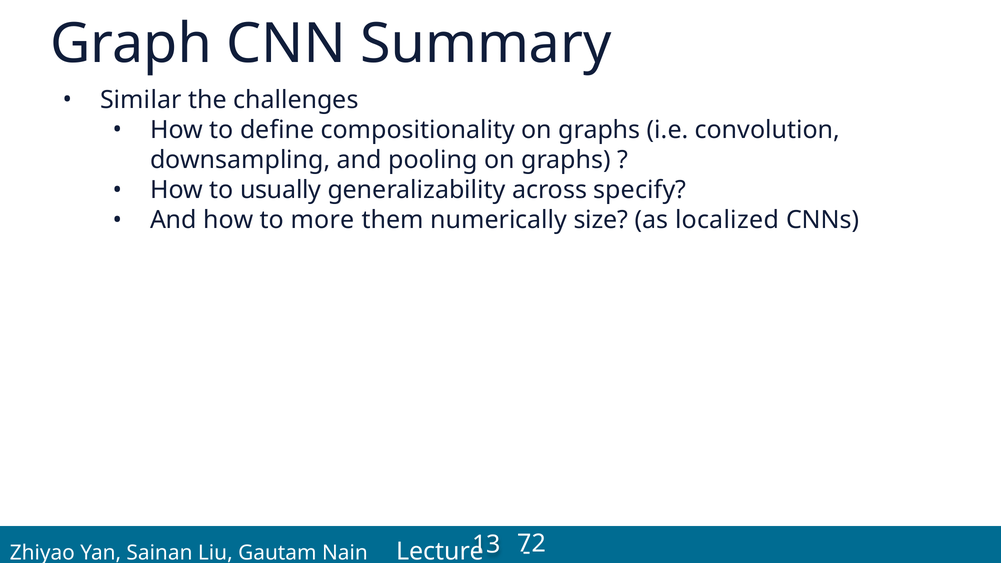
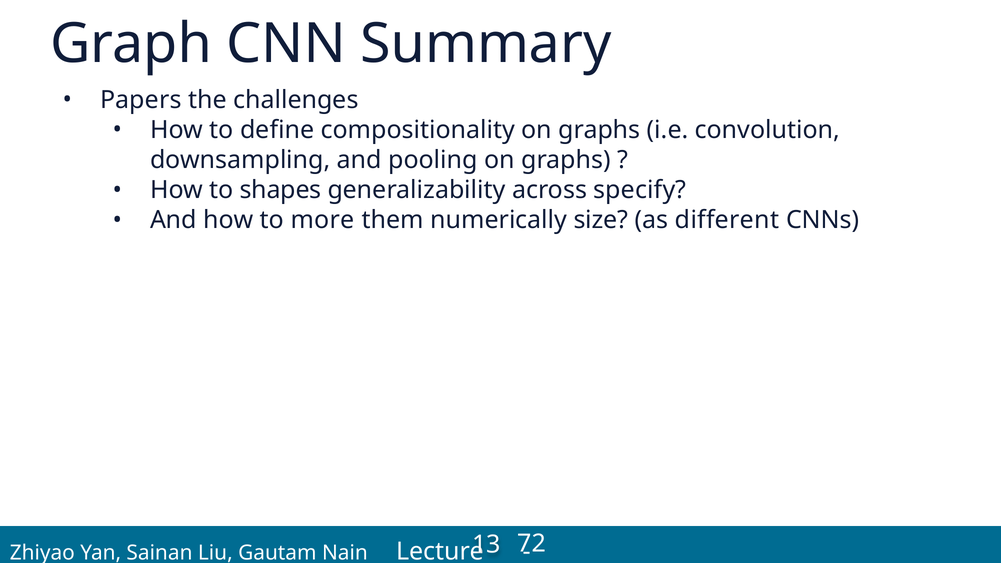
Similar: Similar -> Papers
usually: usually -> shapes
localized: localized -> different
